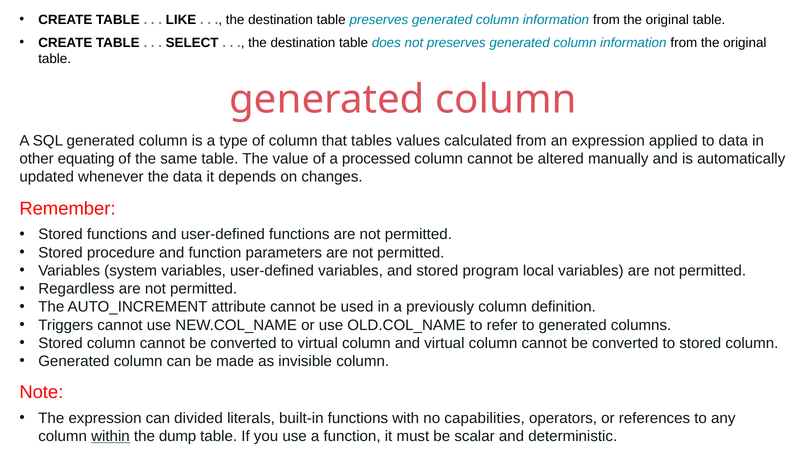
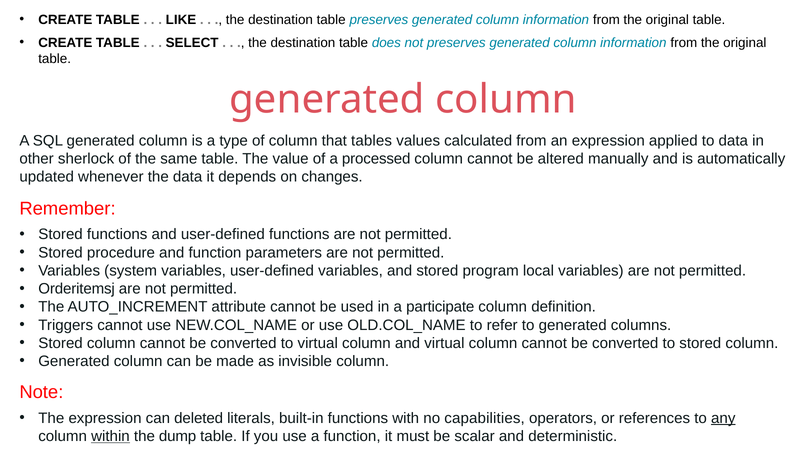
equating: equating -> sherlock
Regardless: Regardless -> Orderitemsj
previously: previously -> participate
divided: divided -> deleted
any underline: none -> present
